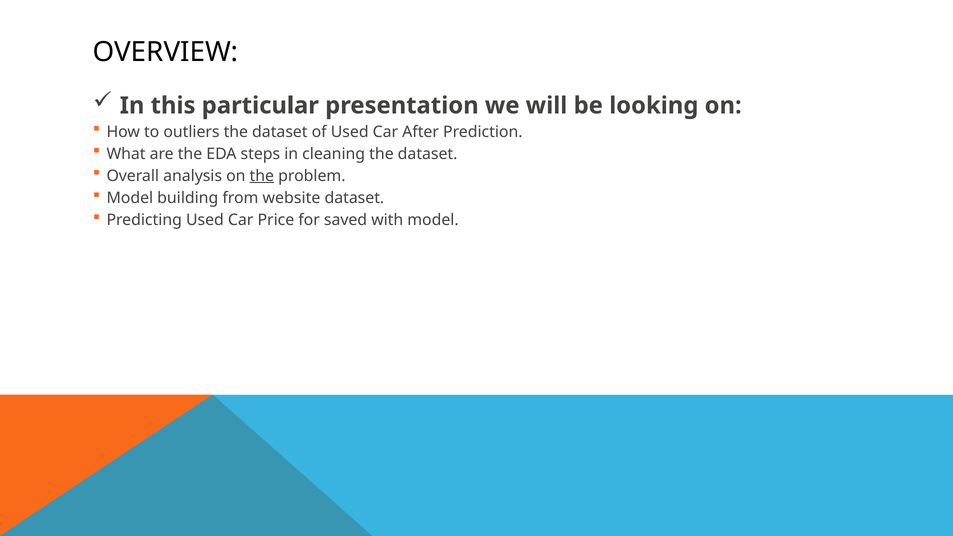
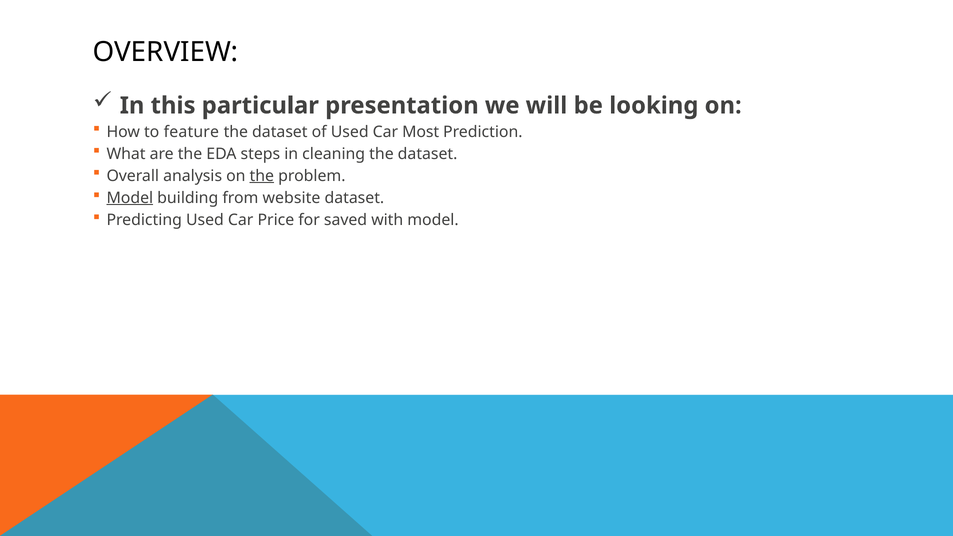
outliers: outliers -> feature
After: After -> Most
Model at (130, 198) underline: none -> present
